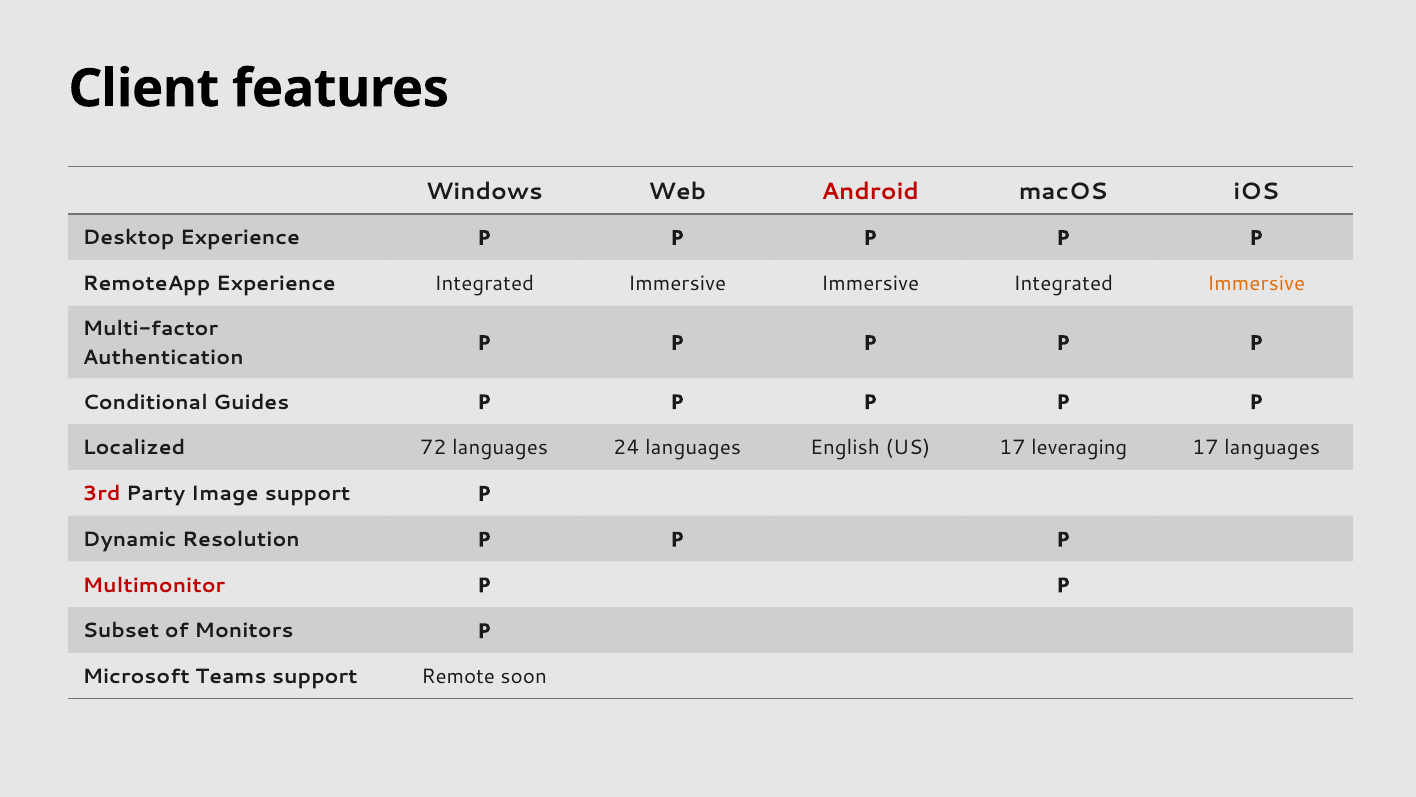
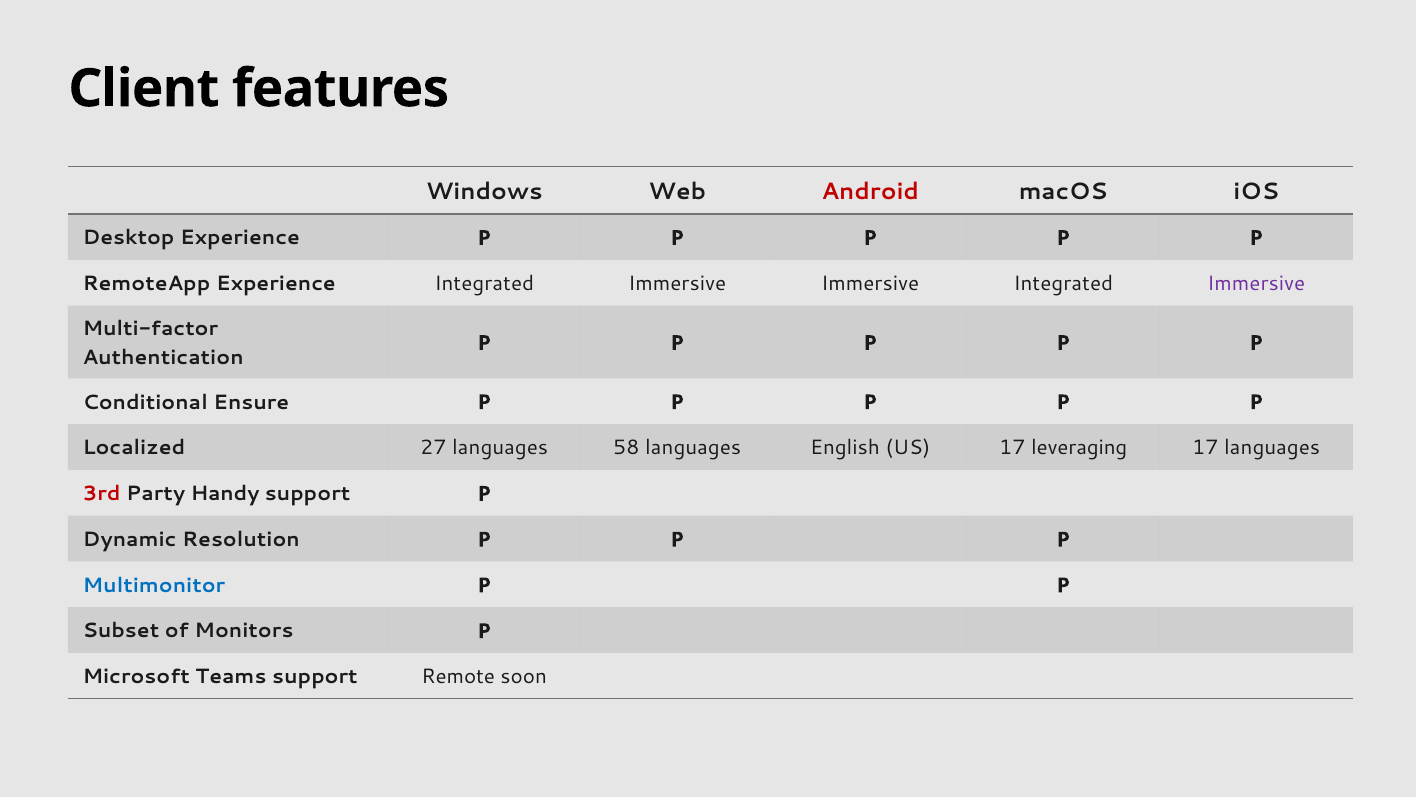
Immersive at (1256, 284) colour: orange -> purple
Guides: Guides -> Ensure
72: 72 -> 27
24: 24 -> 58
Image: Image -> Handy
Multimonitor colour: red -> blue
